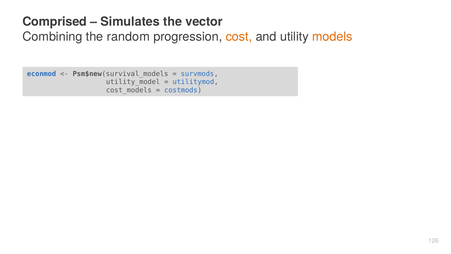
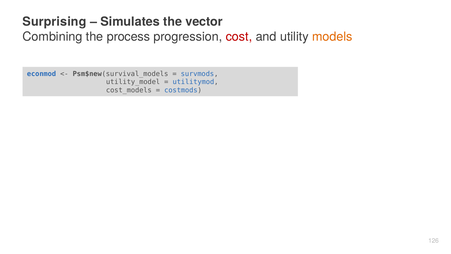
Comprised: Comprised -> Surprising
random: random -> process
cost colour: orange -> red
